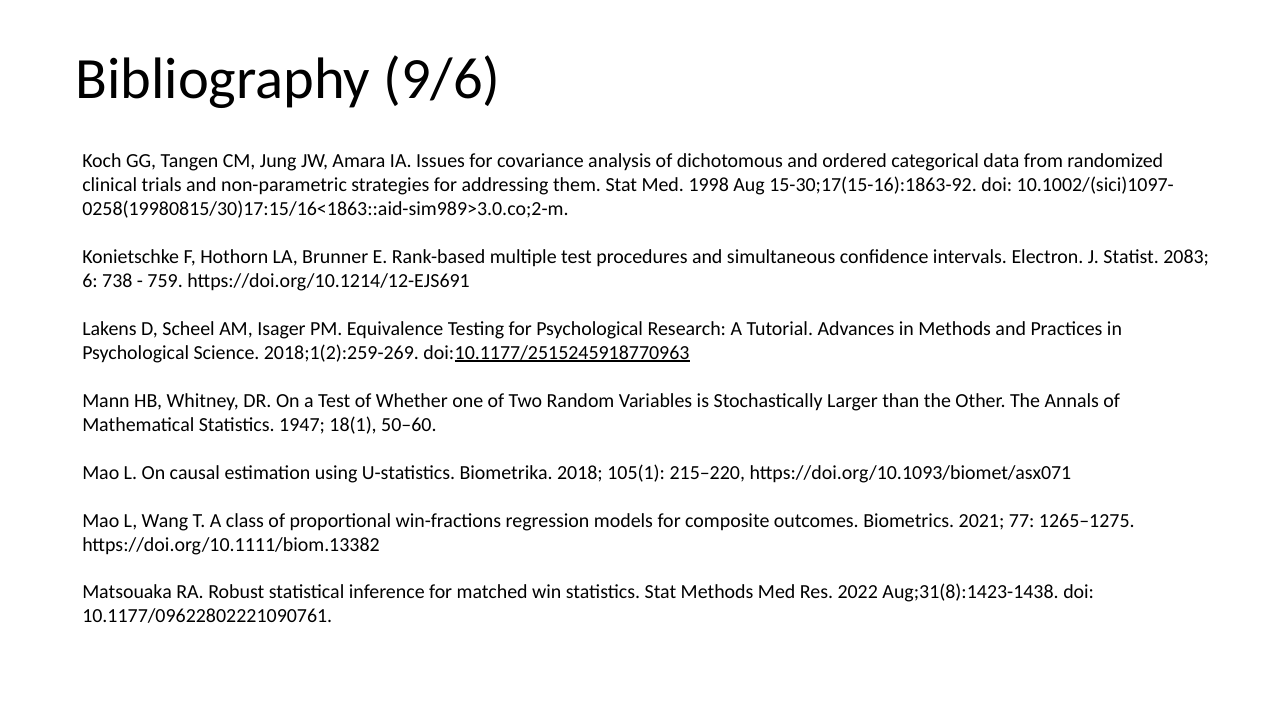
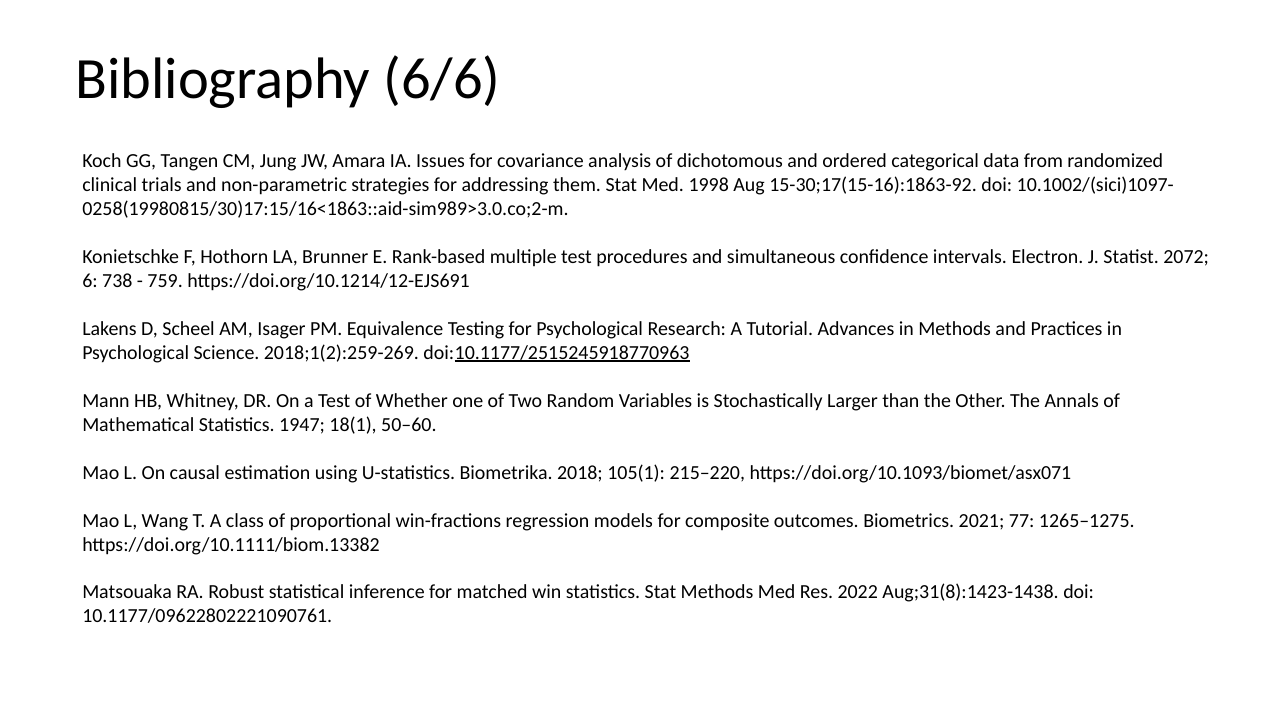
9/6: 9/6 -> 6/6
2083: 2083 -> 2072
